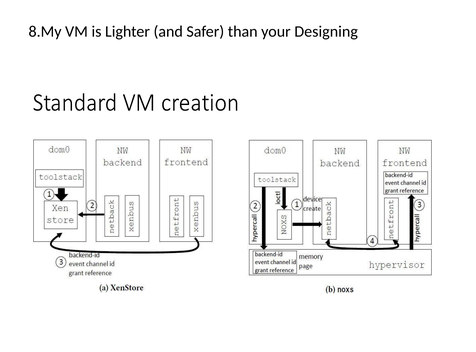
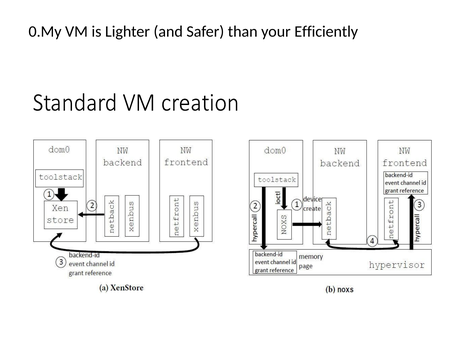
8.My: 8.My -> 0.My
Designing: Designing -> Efficiently
